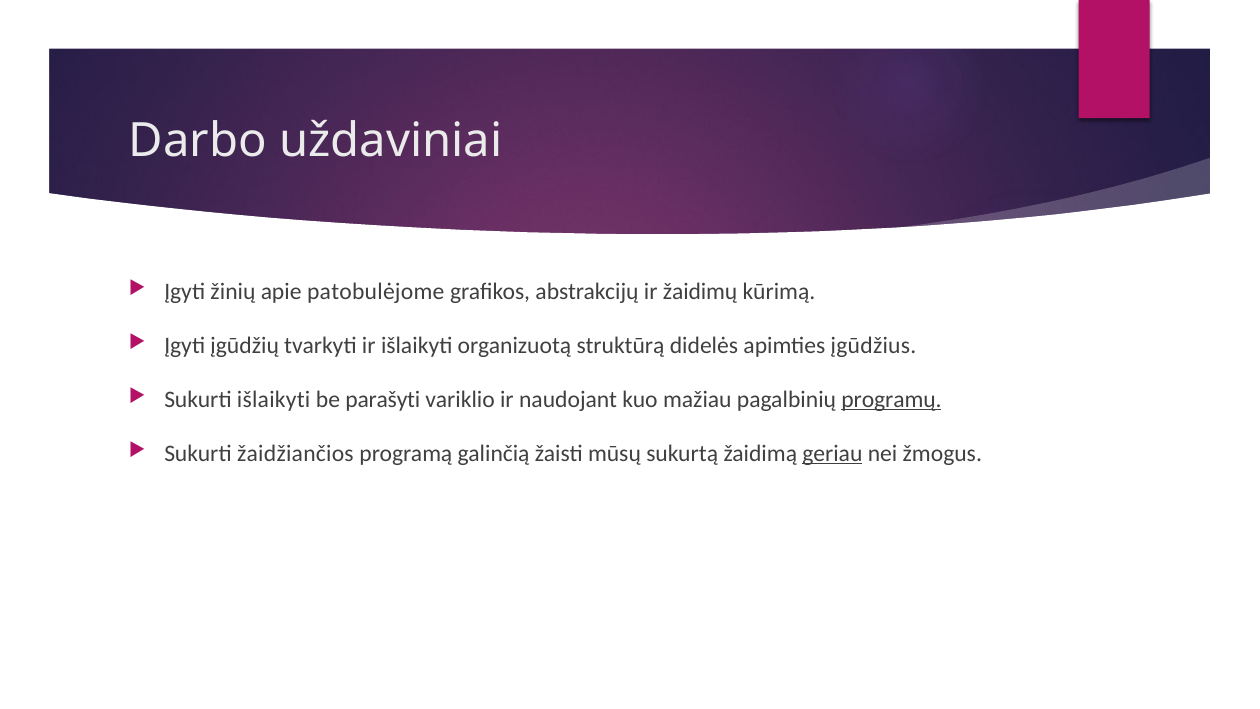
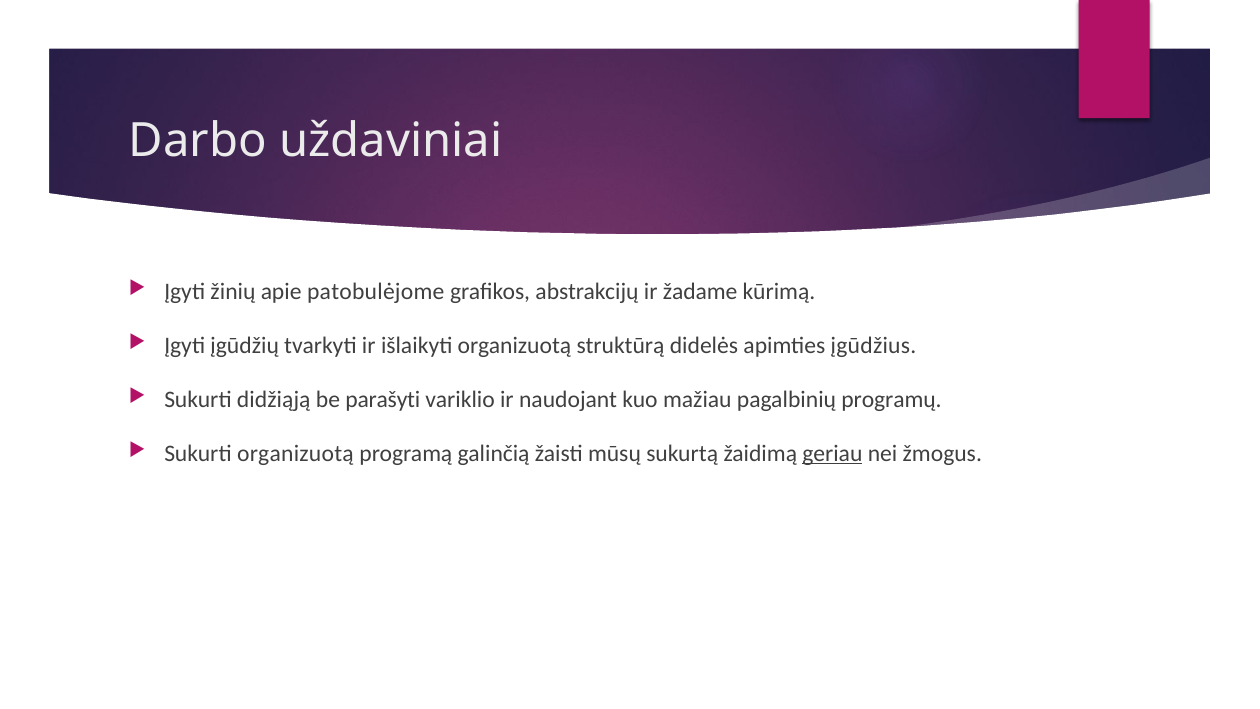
žaidimų: žaidimų -> žadame
Sukurti išlaikyti: išlaikyti -> didžiąją
programų underline: present -> none
Sukurti žaidžiančios: žaidžiančios -> organizuotą
